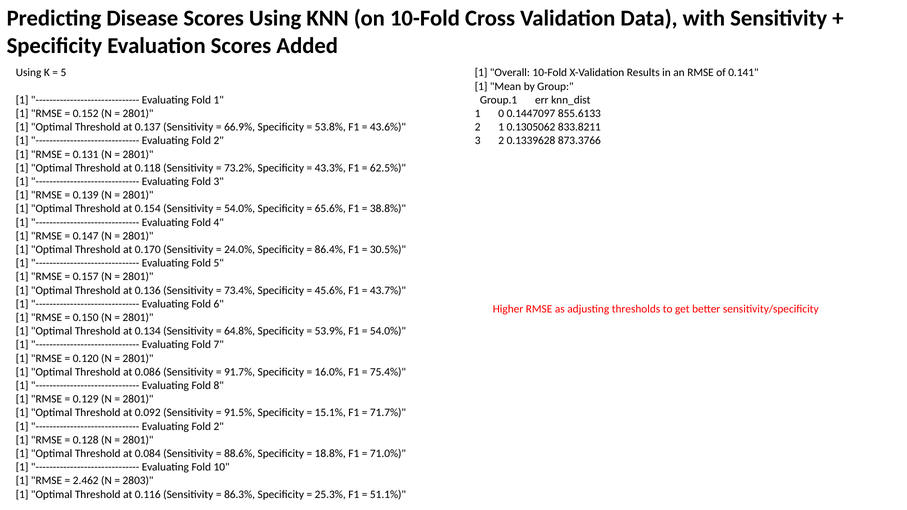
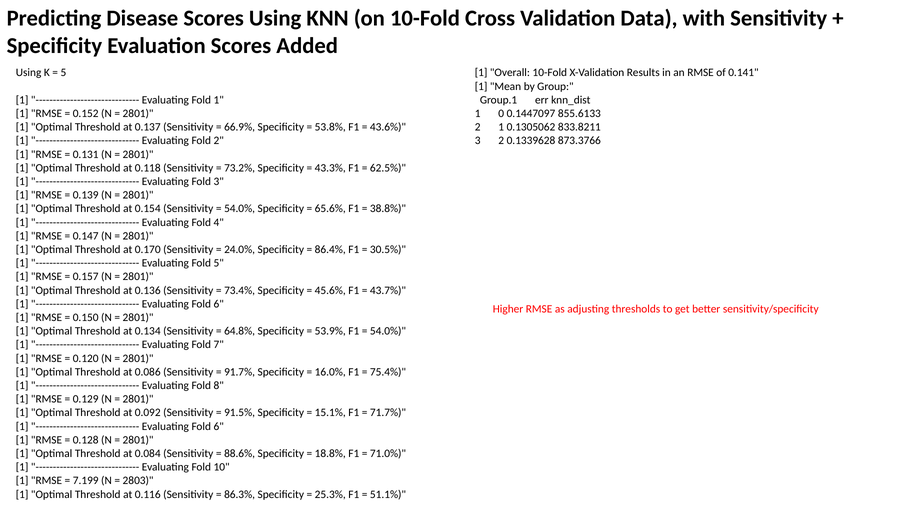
2 at (219, 426): 2 -> 6
2.462: 2.462 -> 7.199
